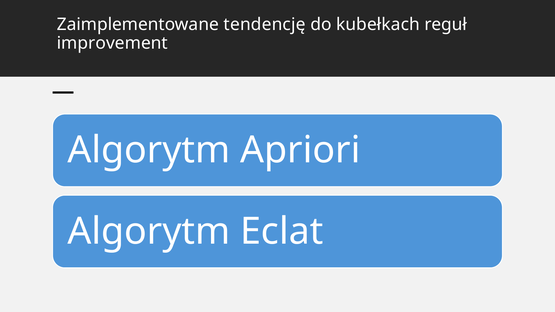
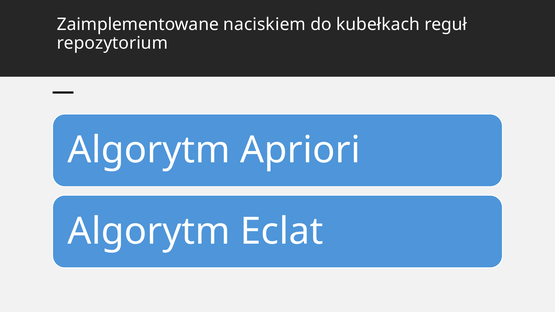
tendencję: tendencję -> naciskiem
improvement: improvement -> repozytorium
